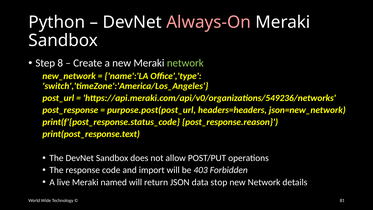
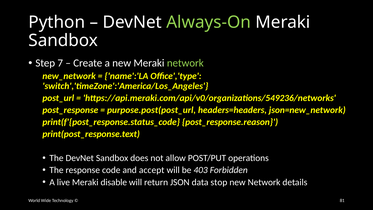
Always-On colour: pink -> light green
8: 8 -> 7
import: import -> accept
named: named -> disable
